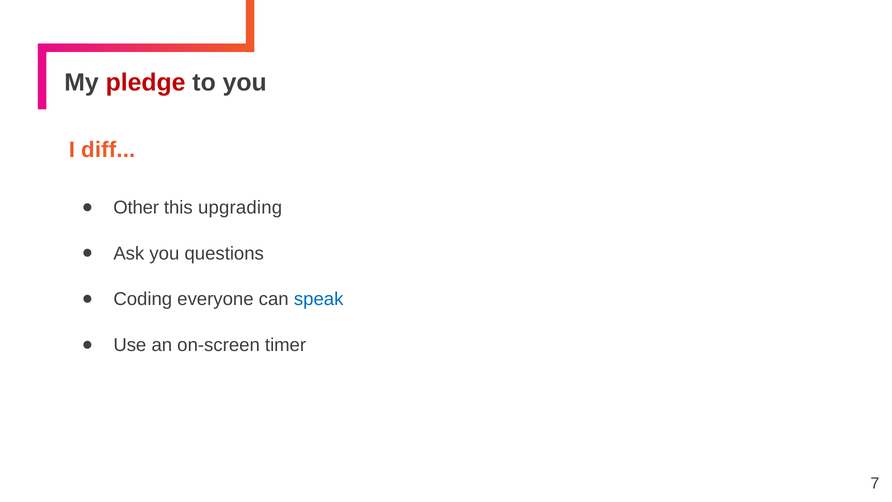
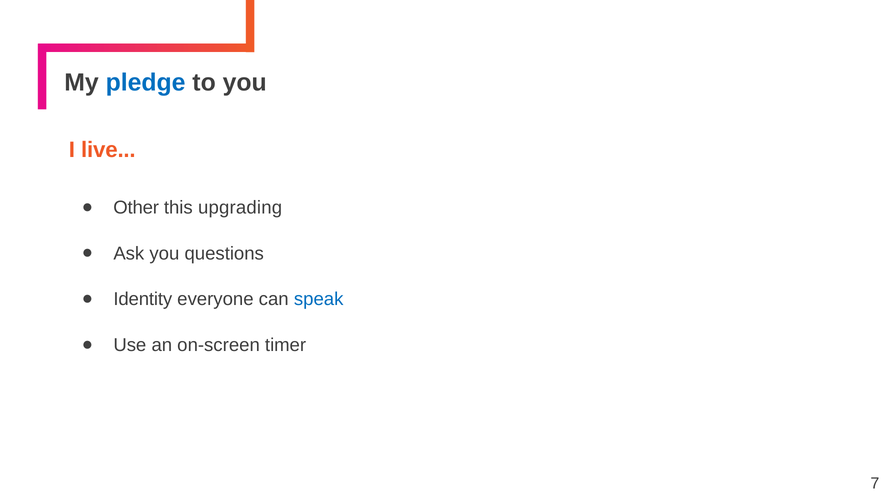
pledge colour: red -> blue
diff: diff -> live
Coding: Coding -> Identity
